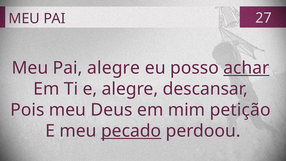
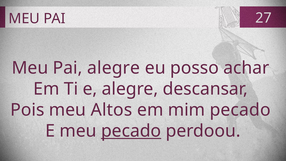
achar underline: present -> none
Deus: Deus -> Altos
mim petição: petição -> pecado
